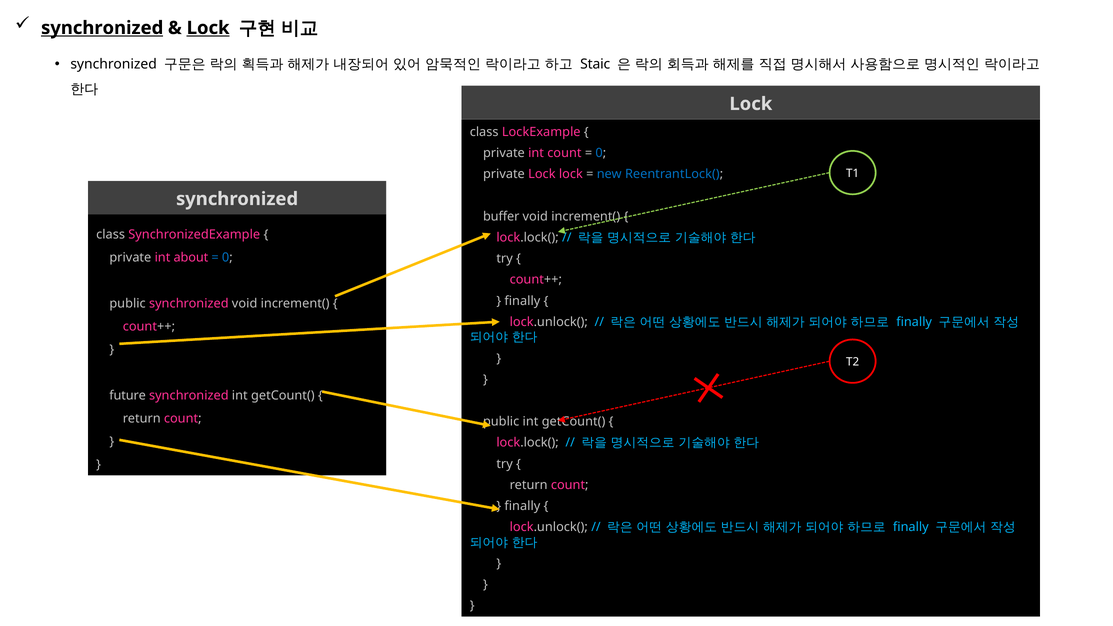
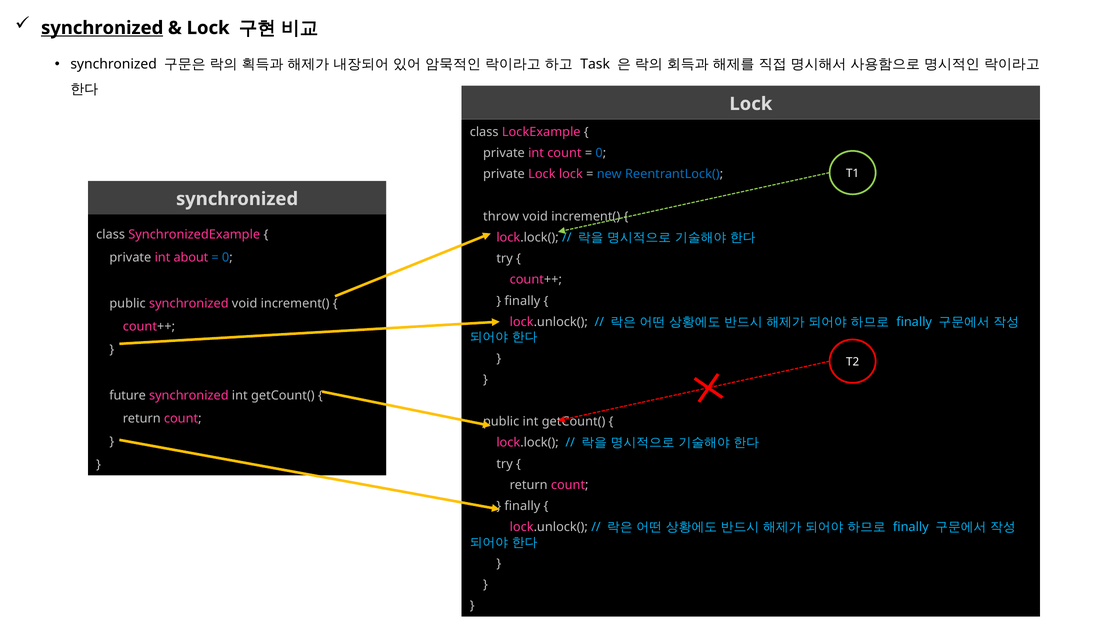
Lock at (208, 28) underline: present -> none
Staic: Staic -> Task
buffer: buffer -> throw
